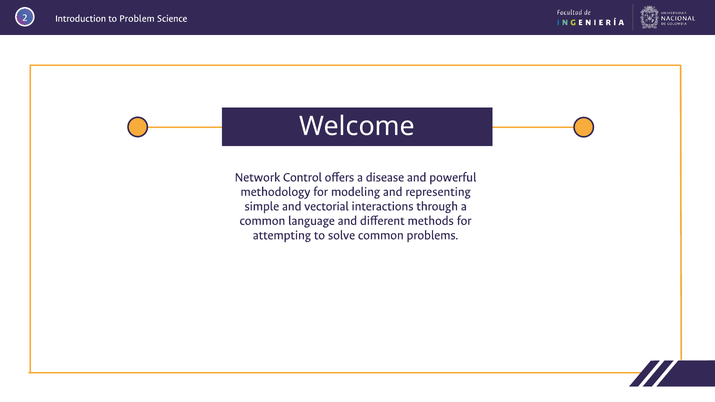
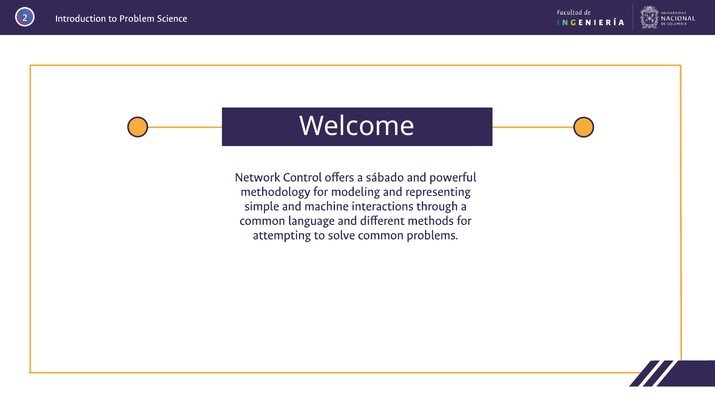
disease: disease -> sábado
vectorial: vectorial -> machine
